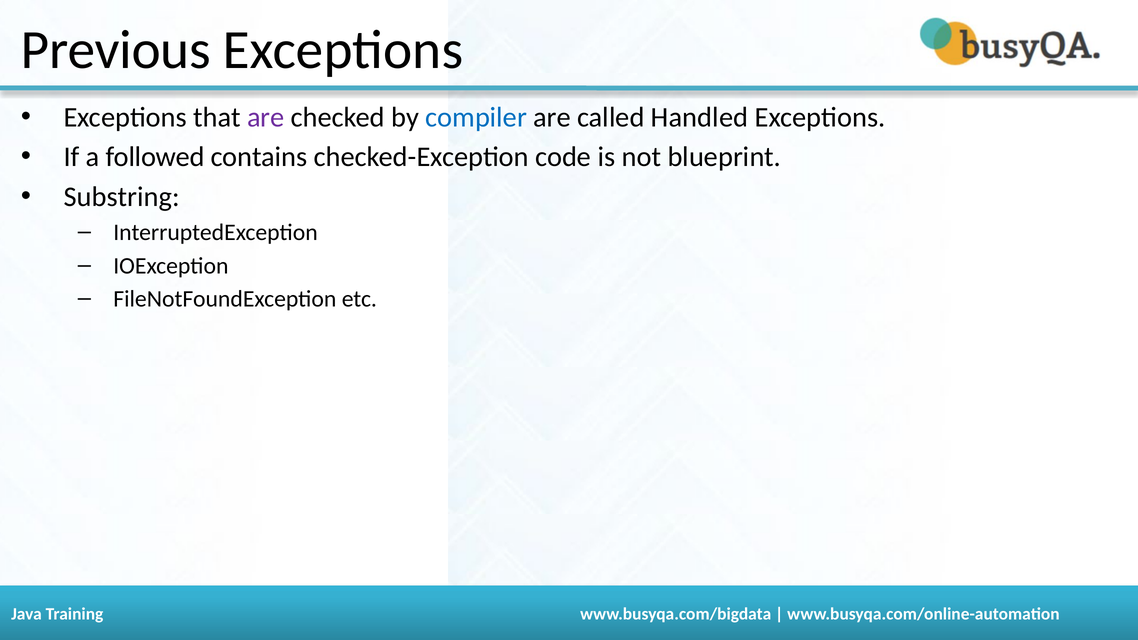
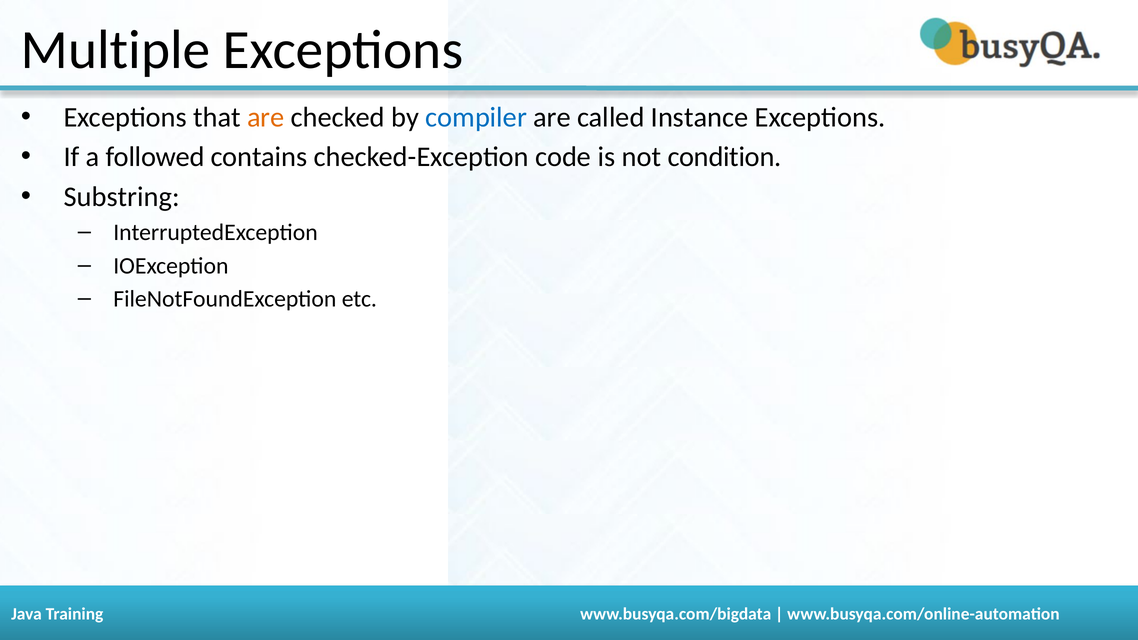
Previous: Previous -> Multiple
are at (266, 117) colour: purple -> orange
Handled: Handled -> Instance
blueprint: blueprint -> condition
